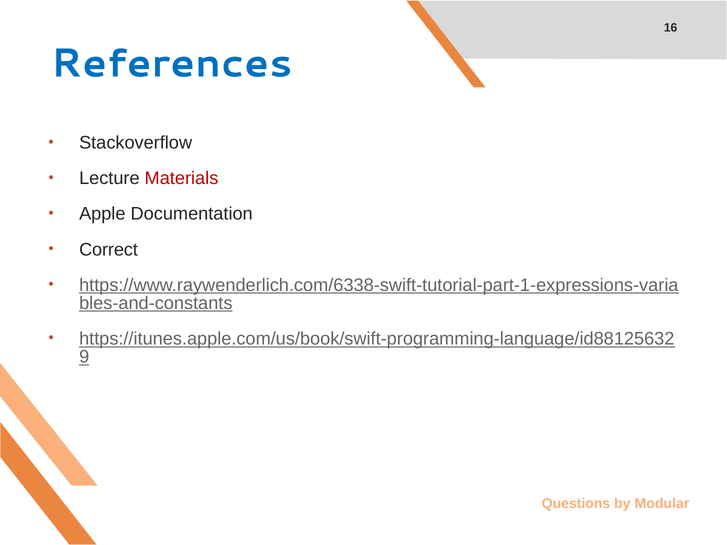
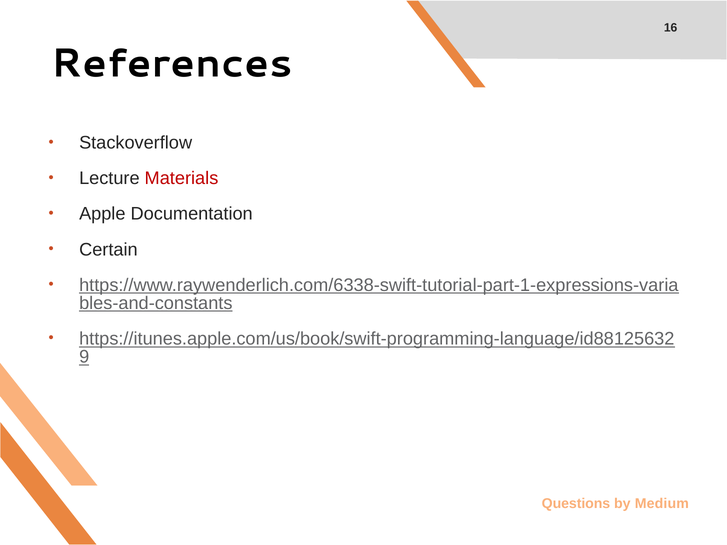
References colour: blue -> black
Correct: Correct -> Certain
Modular: Modular -> Medium
